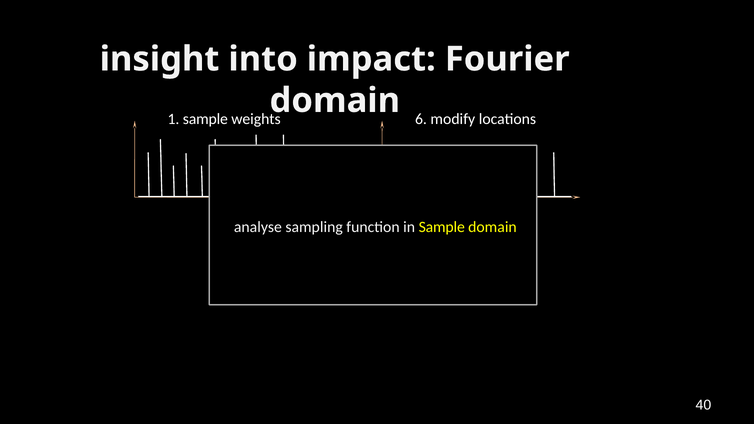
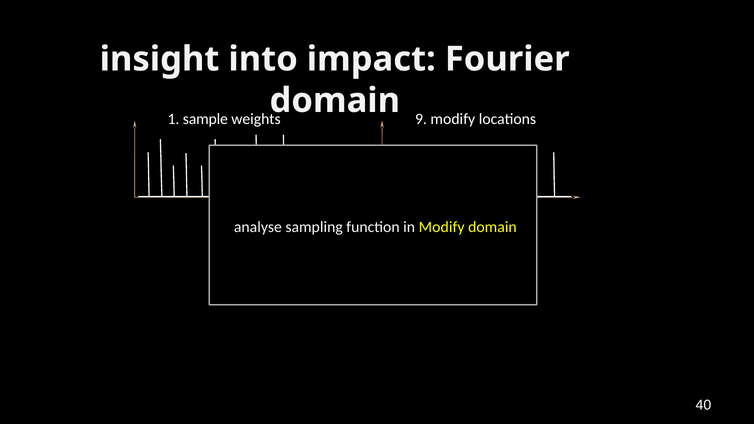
6: 6 -> 9
in Sample: Sample -> Modify
